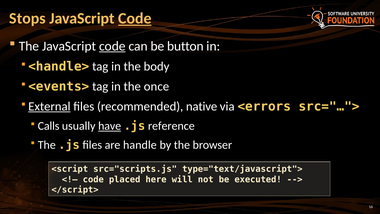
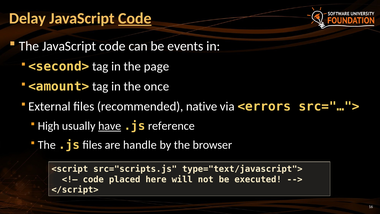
Stops: Stops -> Delay
code at (112, 46) underline: present -> none
button: button -> events
<handle>: <handle> -> <second>
body: body -> page
<events>: <events> -> <amount>
External underline: present -> none
Calls: Calls -> High
